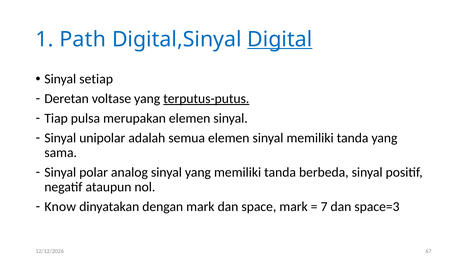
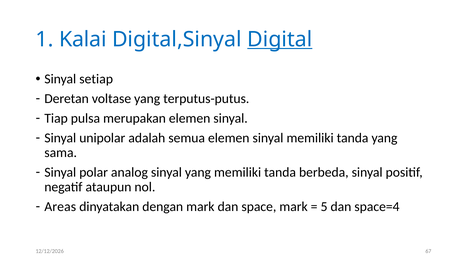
Path: Path -> Kalai
terputus-putus underline: present -> none
Know: Know -> Areas
7: 7 -> 5
space=3: space=3 -> space=4
